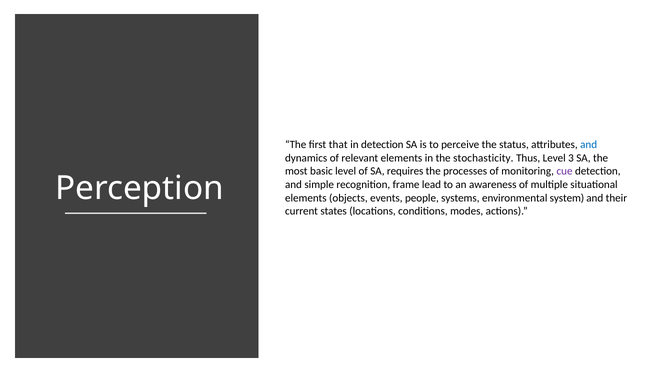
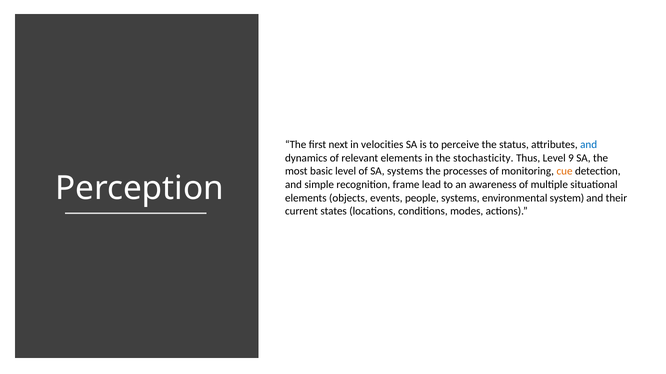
that: that -> next
in detection: detection -> velocities
3: 3 -> 9
SA requires: requires -> systems
cue colour: purple -> orange
